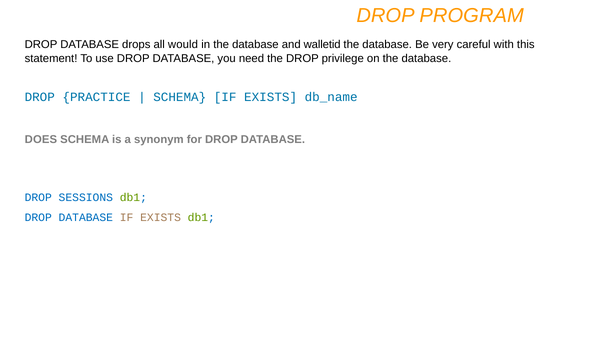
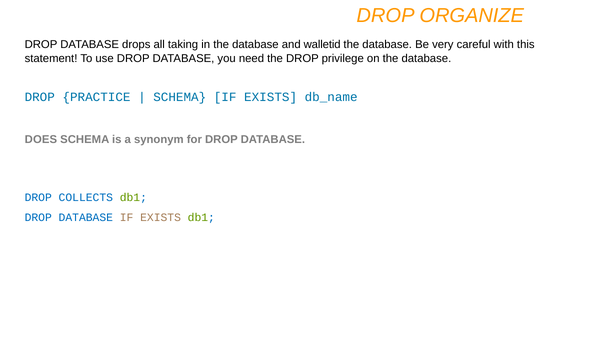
PROGRAM: PROGRAM -> ORGANIZE
would: would -> taking
SESSIONS: SESSIONS -> COLLECTS
